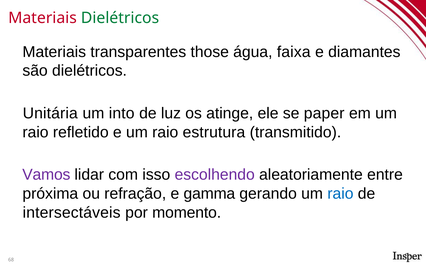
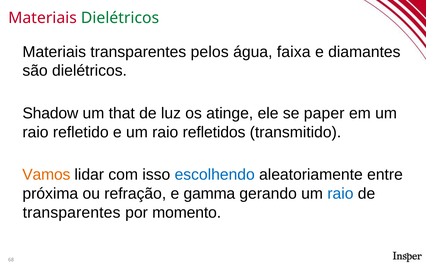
those: those -> pelos
Unitária: Unitária -> Shadow
into: into -> that
estrutura: estrutura -> refletidos
Vamos colour: purple -> orange
escolhendo colour: purple -> blue
intersectáveis at (72, 212): intersectáveis -> transparentes
